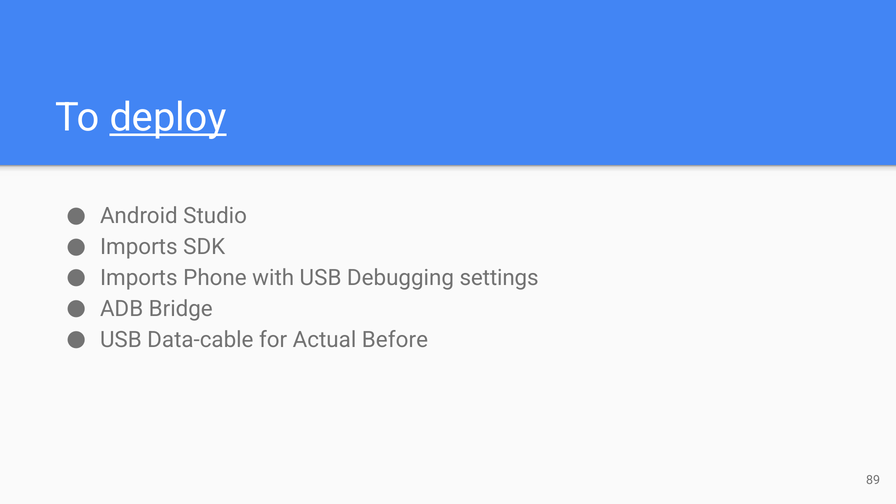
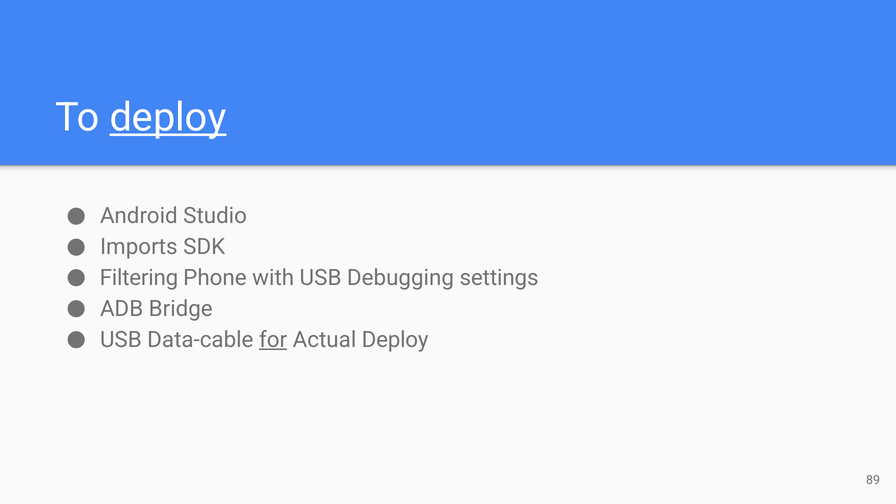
Imports at (139, 278): Imports -> Filtering
for underline: none -> present
Actual Before: Before -> Deploy
